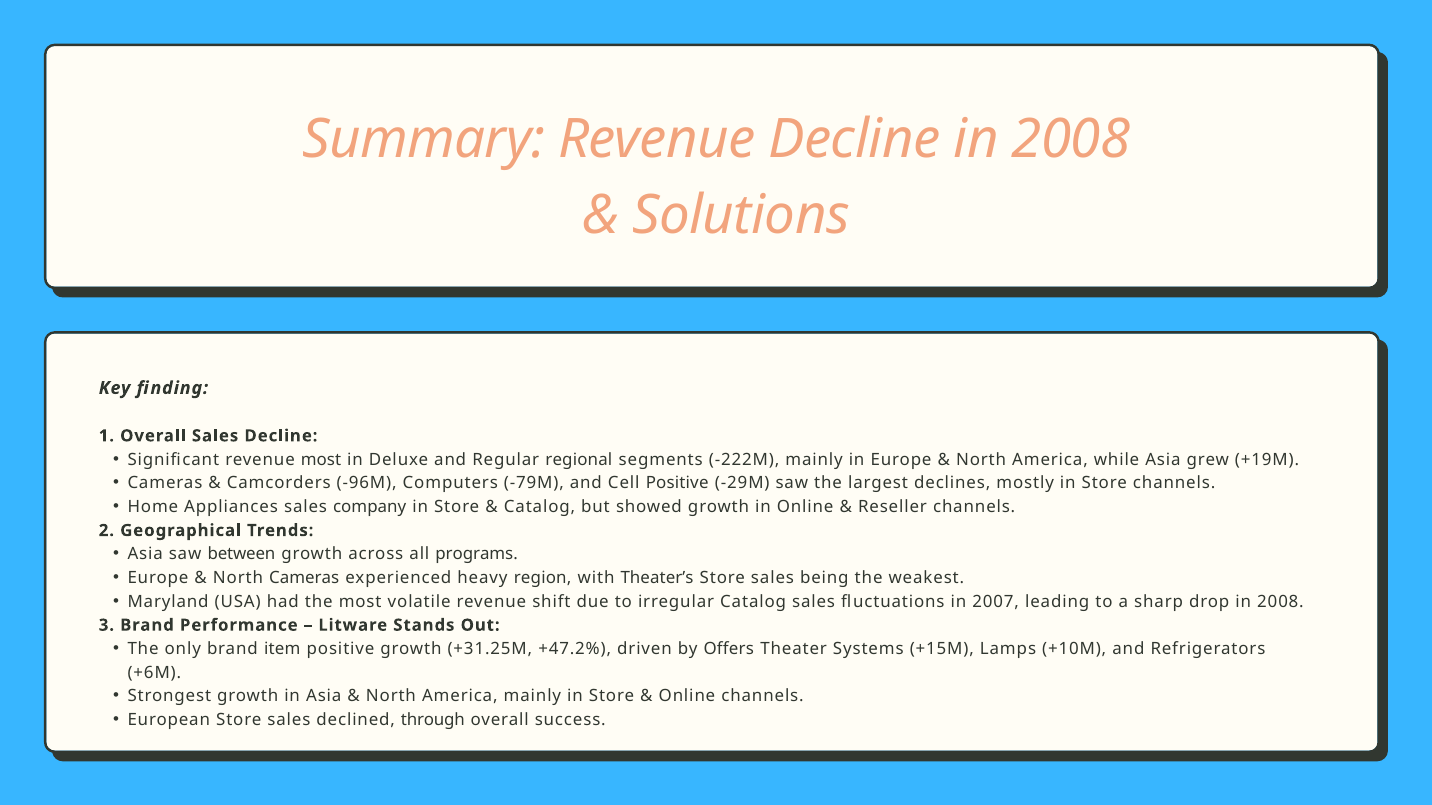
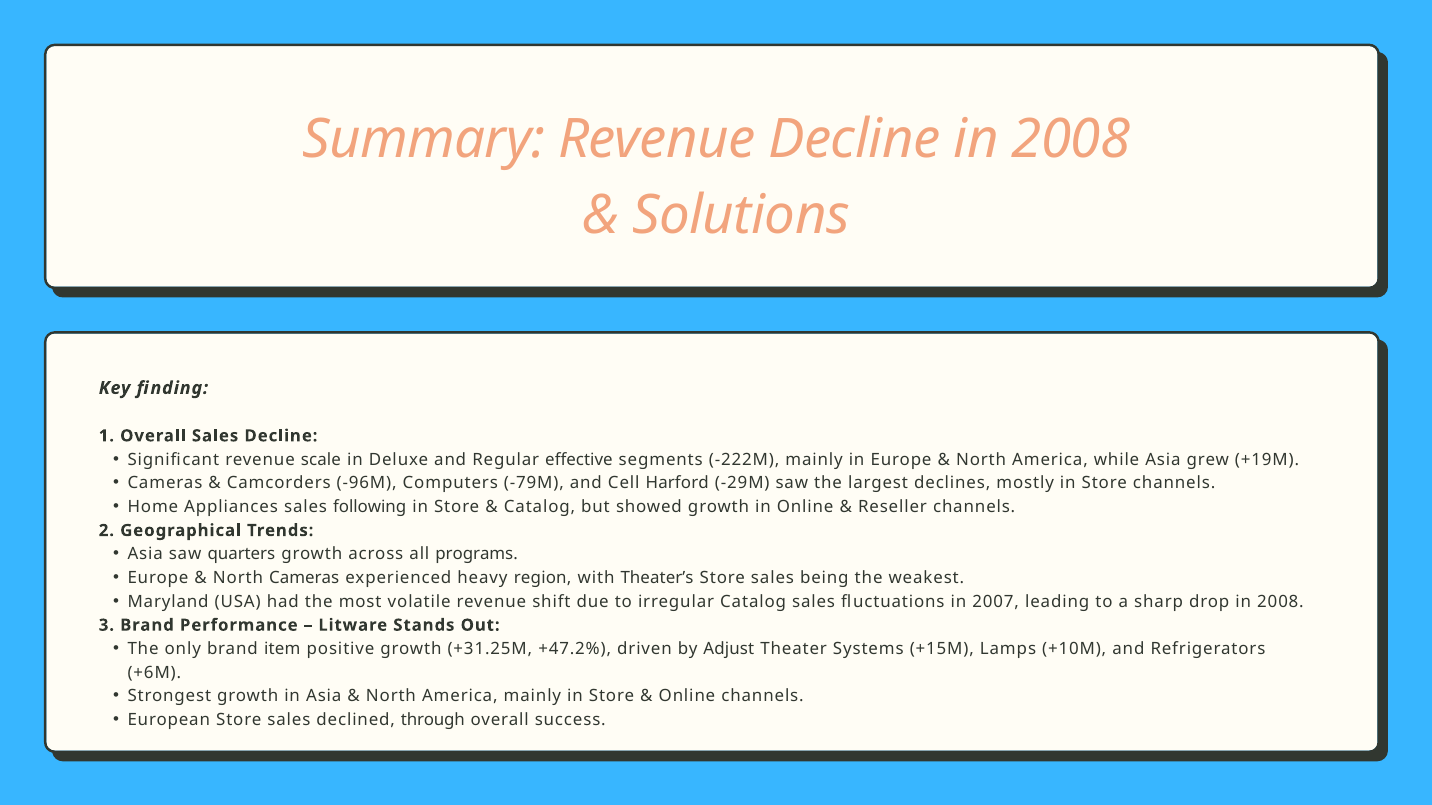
revenue most: most -> scale
regional: regional -> effective
Cell Positive: Positive -> Harford
company: company -> following
between: between -> quarters
Offers: Offers -> Adjust
